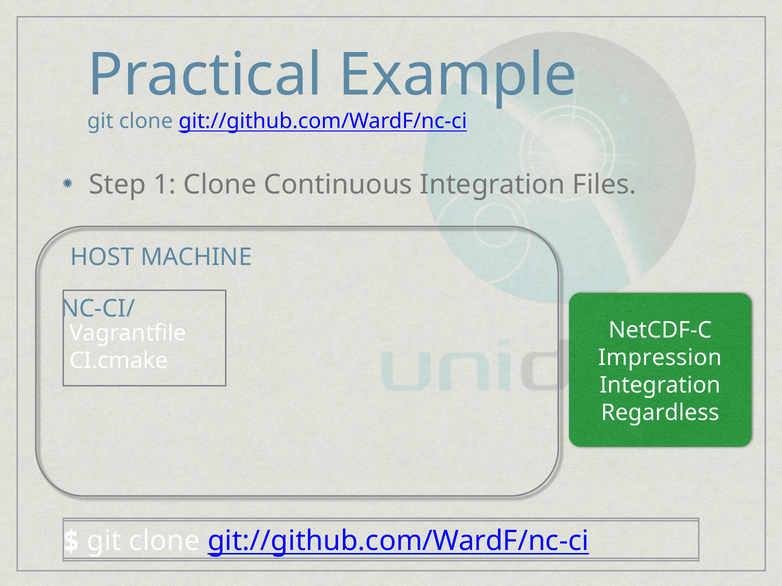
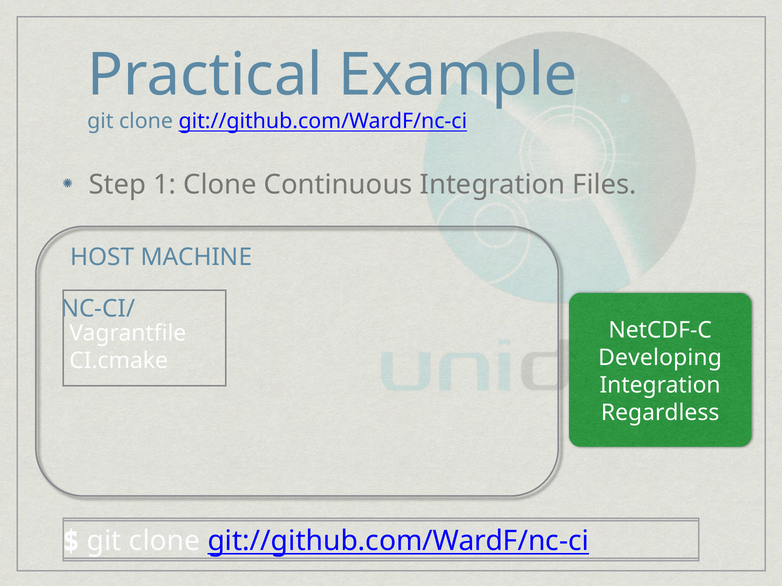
Impression: Impression -> Developing
